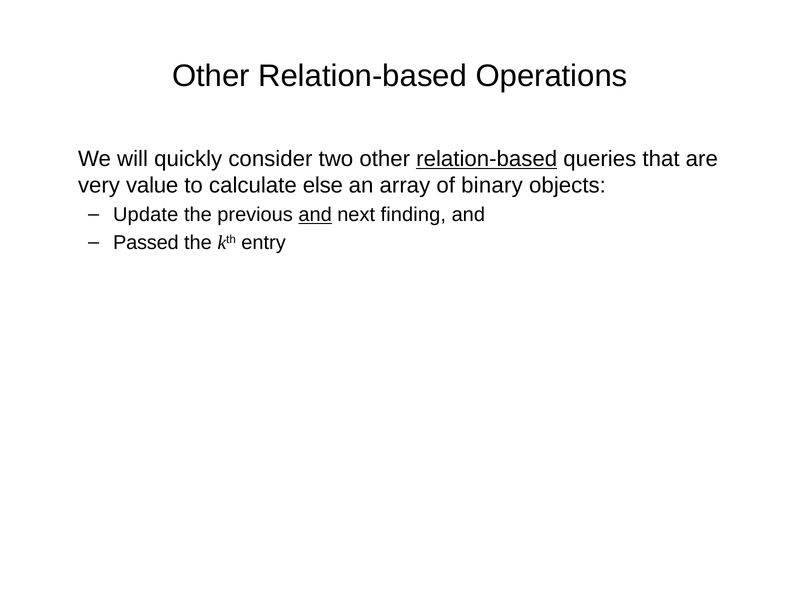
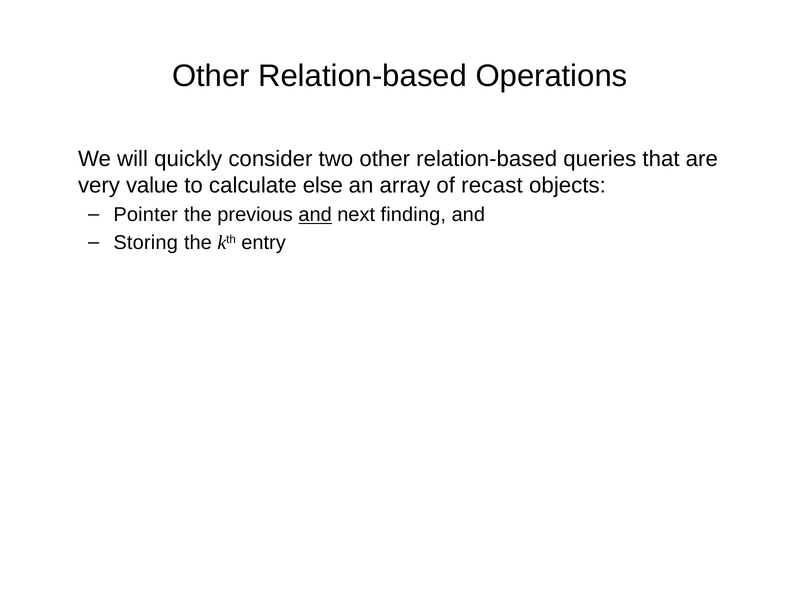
relation-based at (487, 159) underline: present -> none
binary: binary -> recast
Update: Update -> Pointer
Passed: Passed -> Storing
